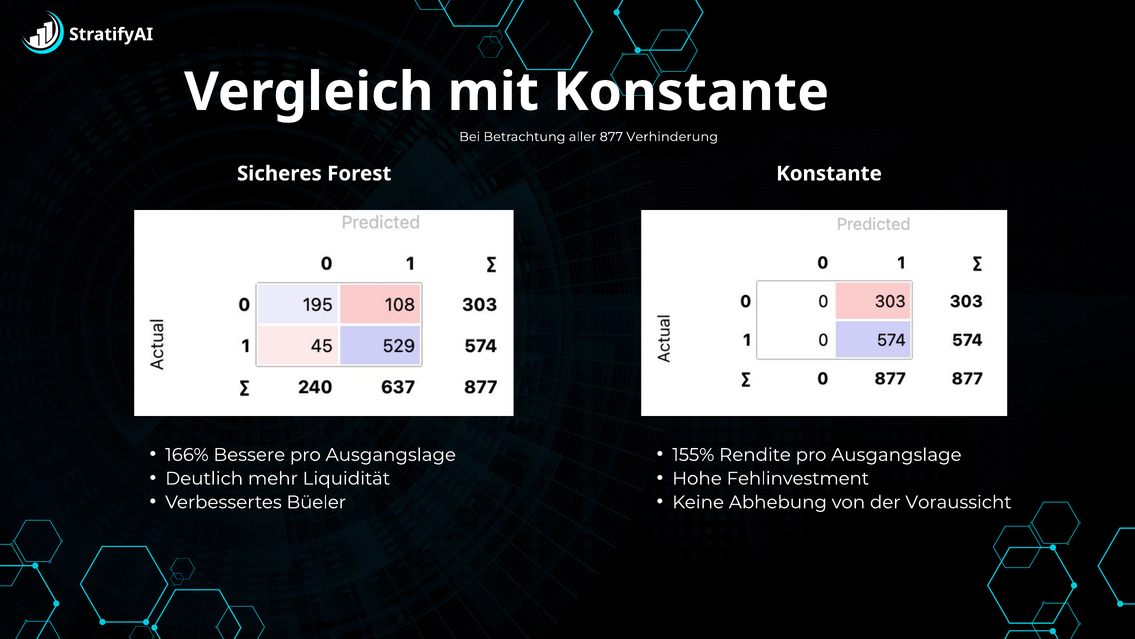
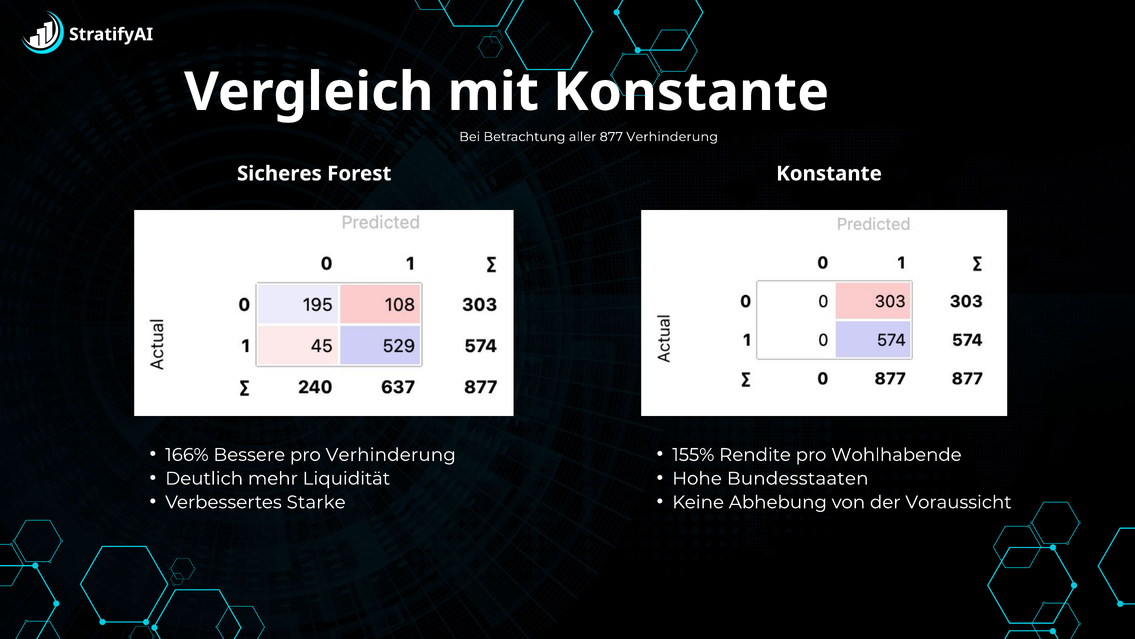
Ausgangslage at (391, 454): Ausgangslage -> Verhinderung
Rendite pro Ausgangslage: Ausgangslage -> Wohlhabende
Fehlinvestment: Fehlinvestment -> Bundesstaaten
Büeler: Büeler -> Starke
